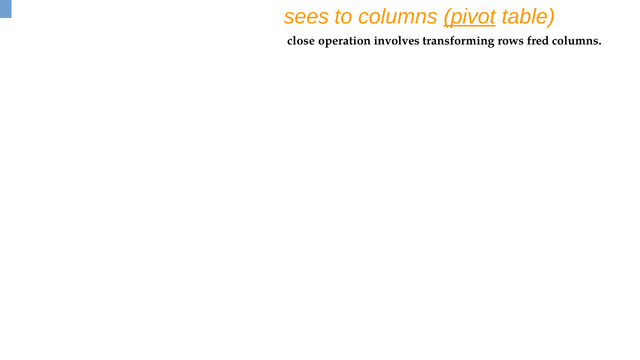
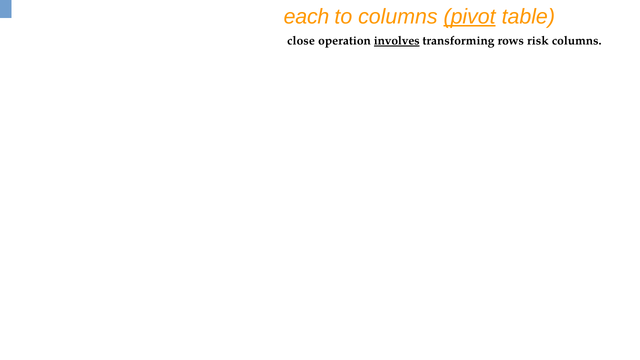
sees: sees -> each
involves underline: none -> present
fred: fred -> risk
